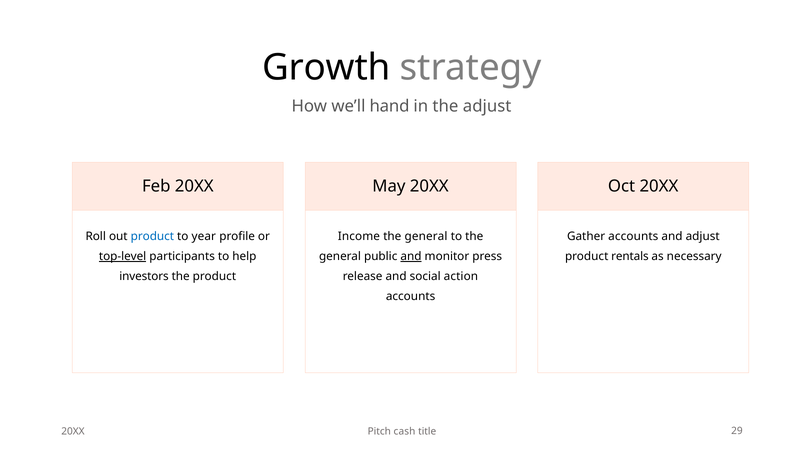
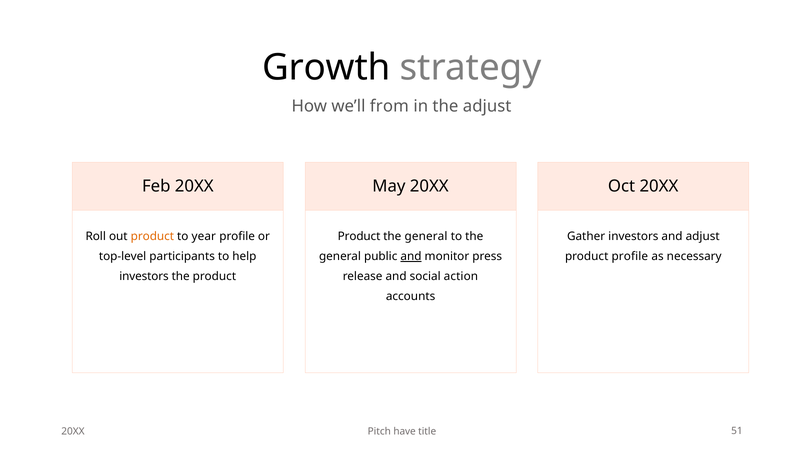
hand: hand -> from
product at (152, 236) colour: blue -> orange
Income at (359, 236): Income -> Product
Gather accounts: accounts -> investors
top-level underline: present -> none
product rentals: rentals -> profile
cash: cash -> have
29: 29 -> 51
